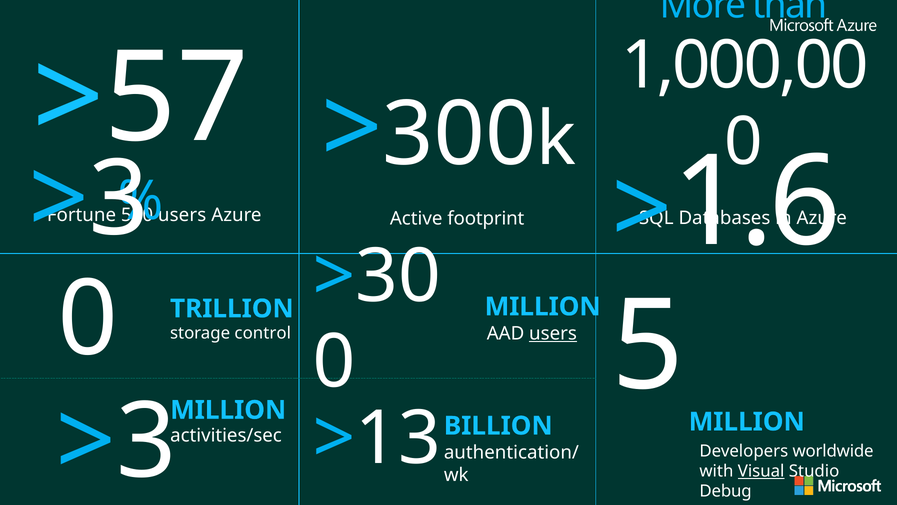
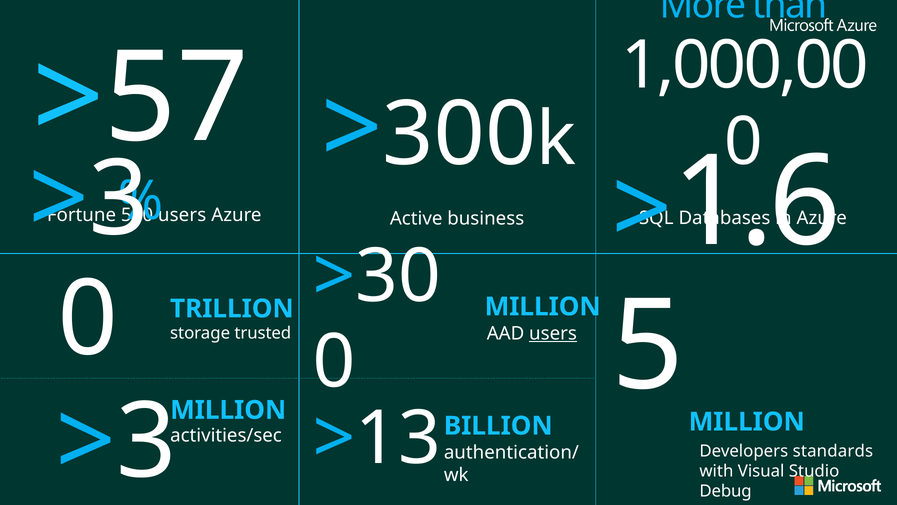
footprint: footprint -> business
control: control -> trusted
worldwide: worldwide -> standards
Visual underline: present -> none
